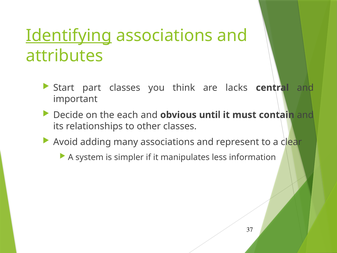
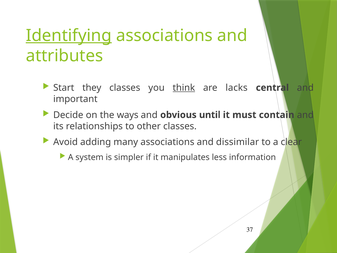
part: part -> they
think underline: none -> present
each: each -> ways
represent: represent -> dissimilar
